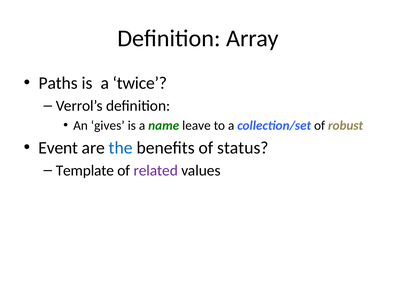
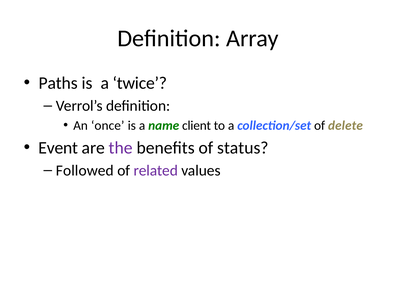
gives: gives -> once
leave: leave -> client
robust: robust -> delete
the colour: blue -> purple
Template: Template -> Followed
